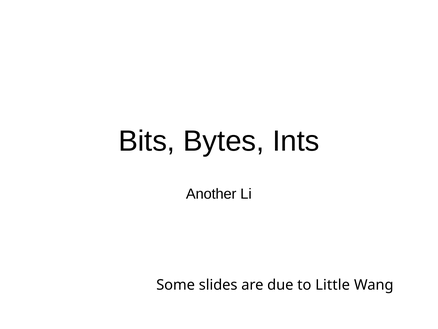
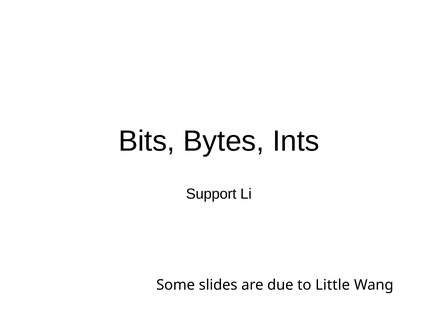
Another: Another -> Support
